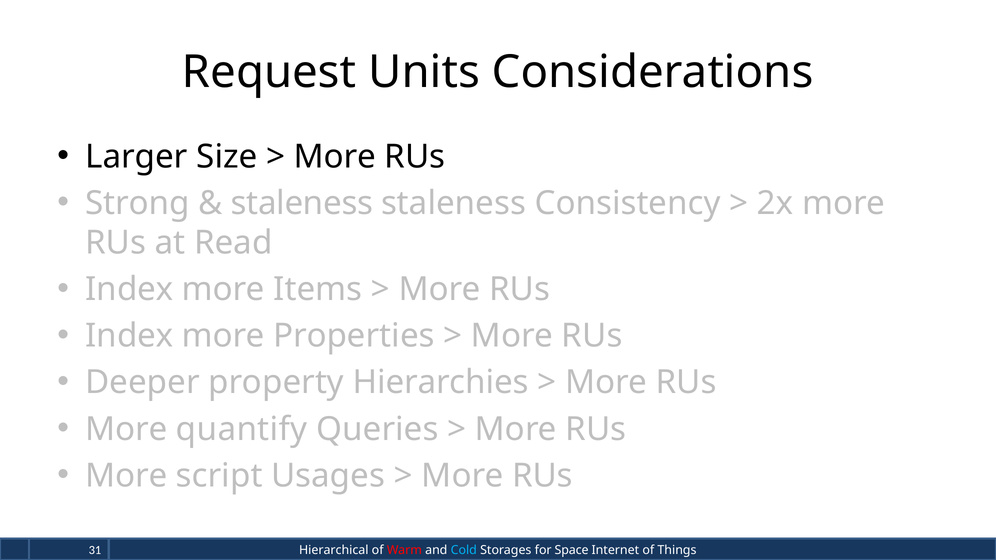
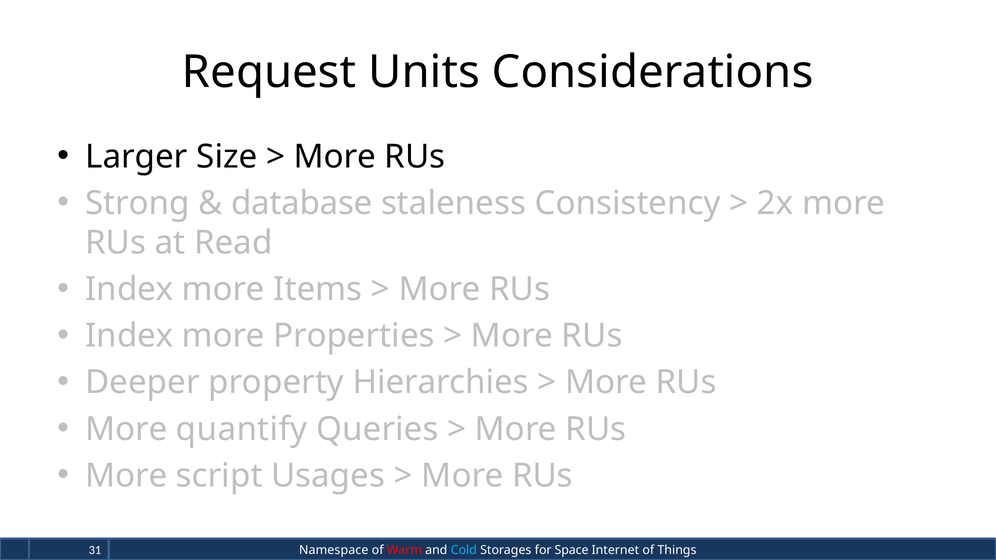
staleness at (302, 203): staleness -> database
Hierarchical: Hierarchical -> Namespace
